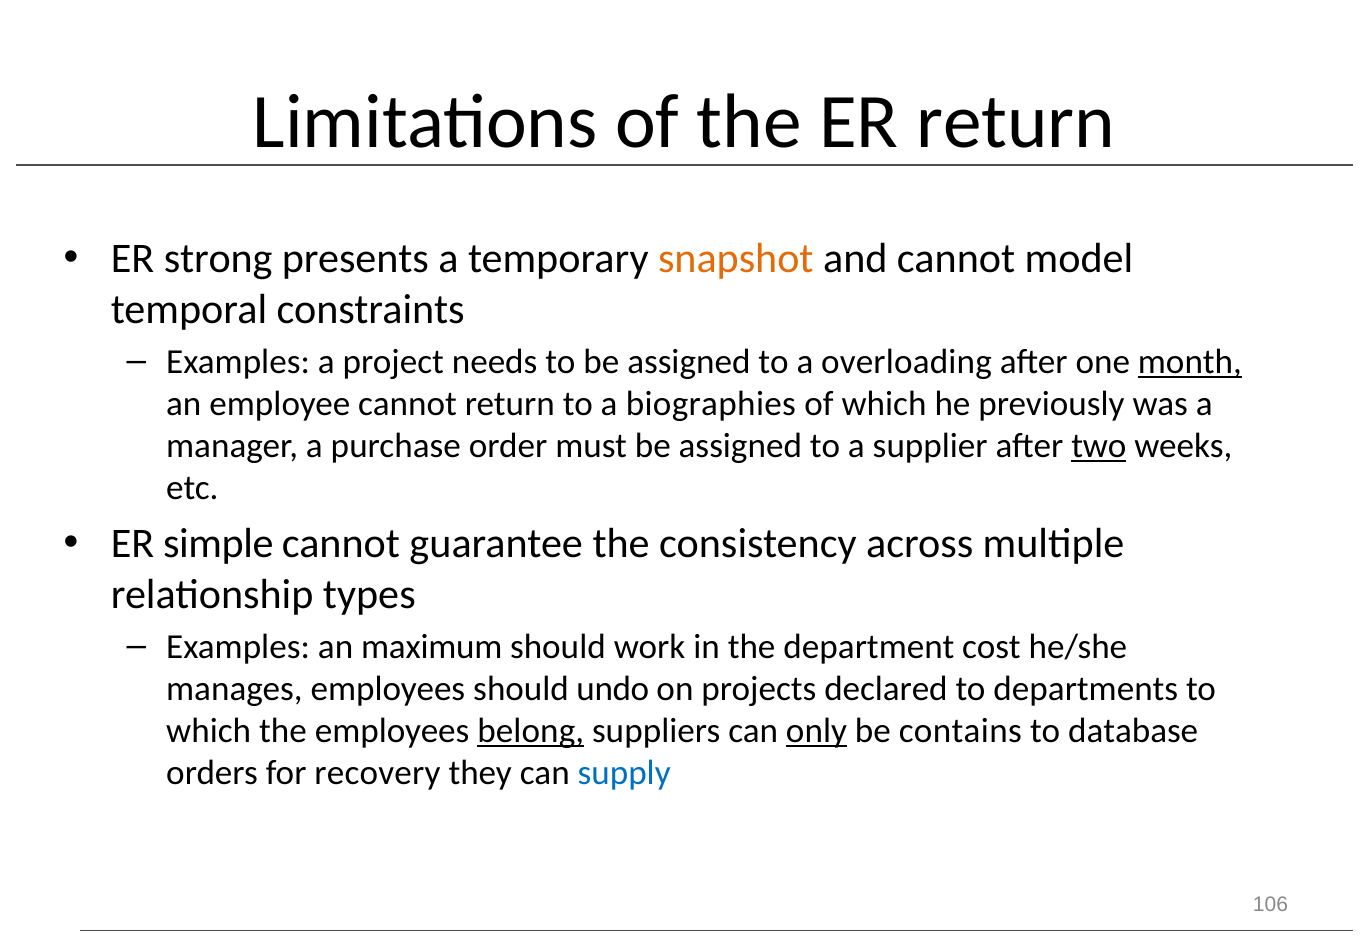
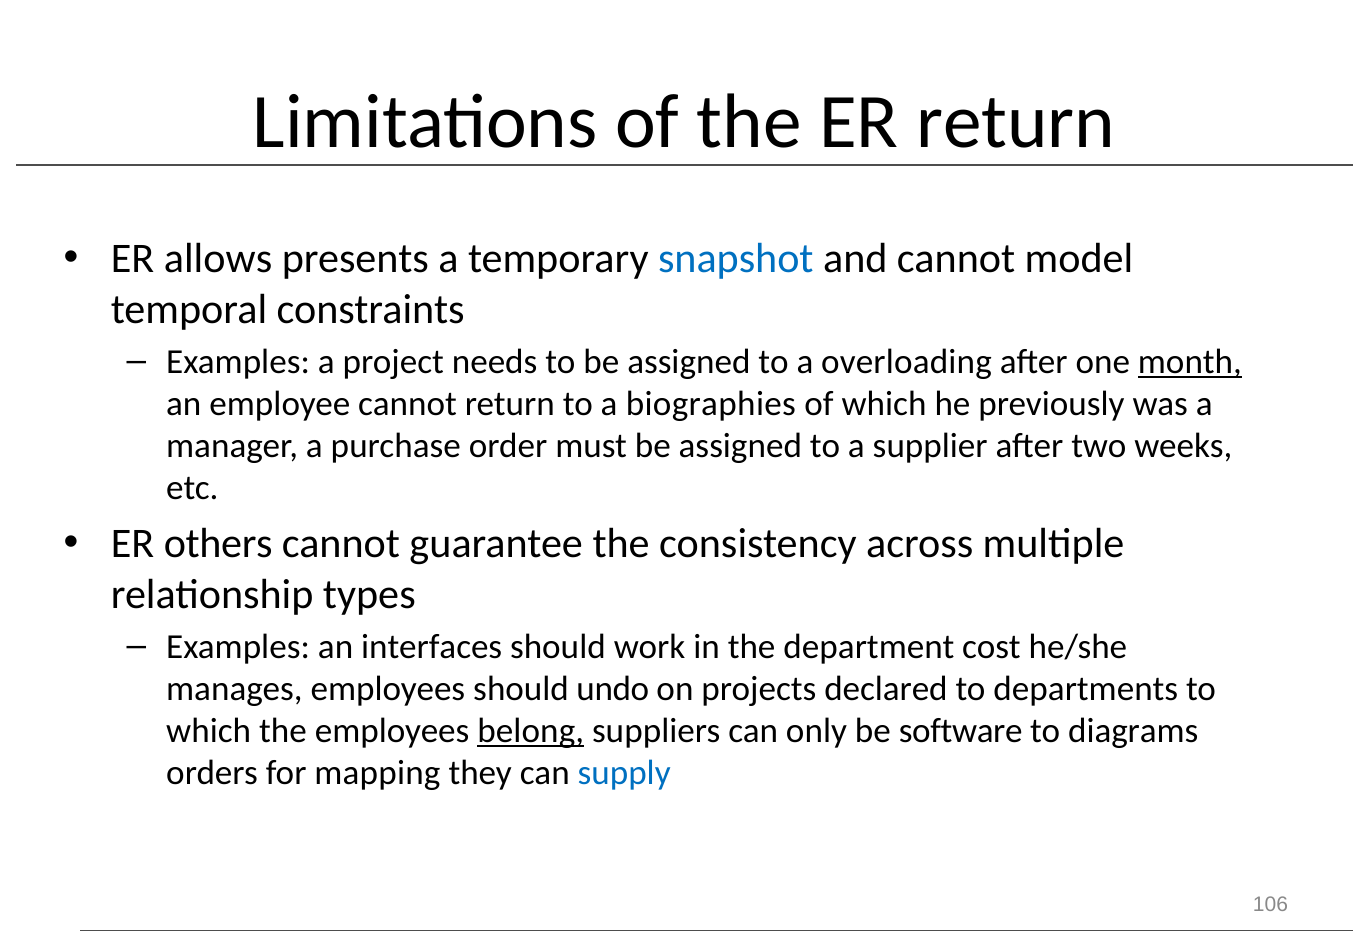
strong: strong -> allows
snapshot colour: orange -> blue
two underline: present -> none
simple: simple -> others
maximum: maximum -> interfaces
only underline: present -> none
contains: contains -> software
database: database -> diagrams
recovery: recovery -> mapping
